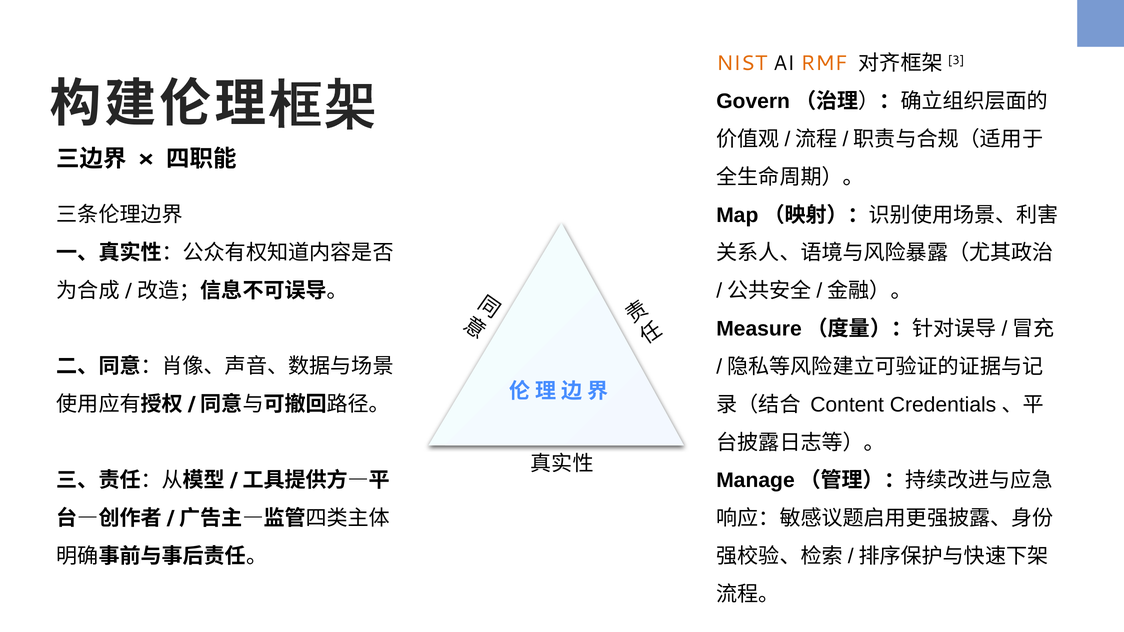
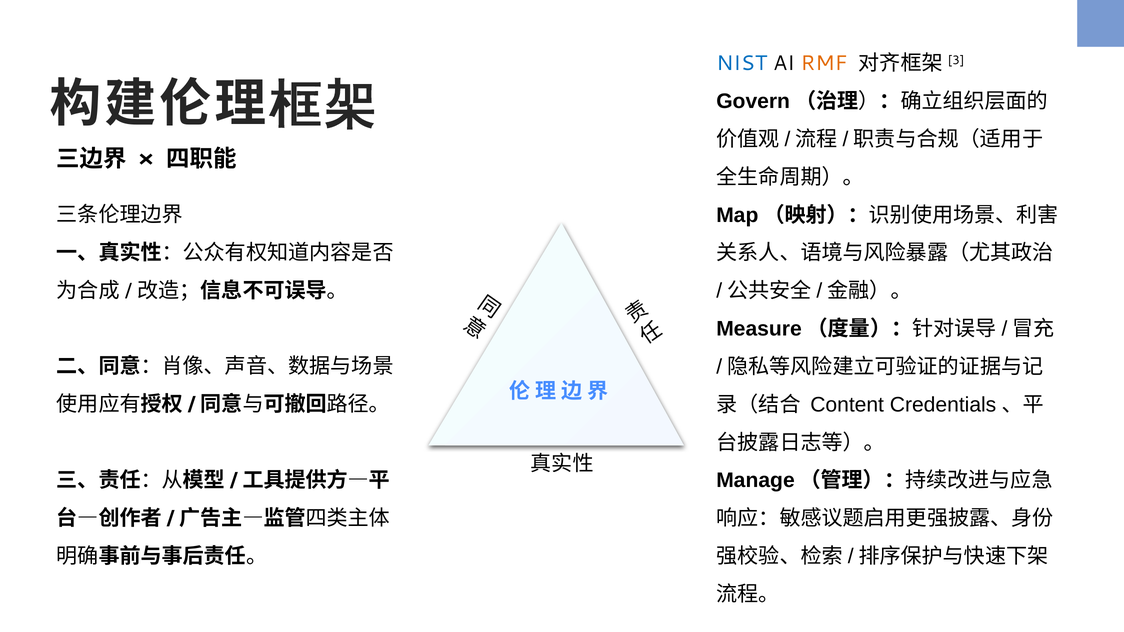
NIST colour: orange -> blue
